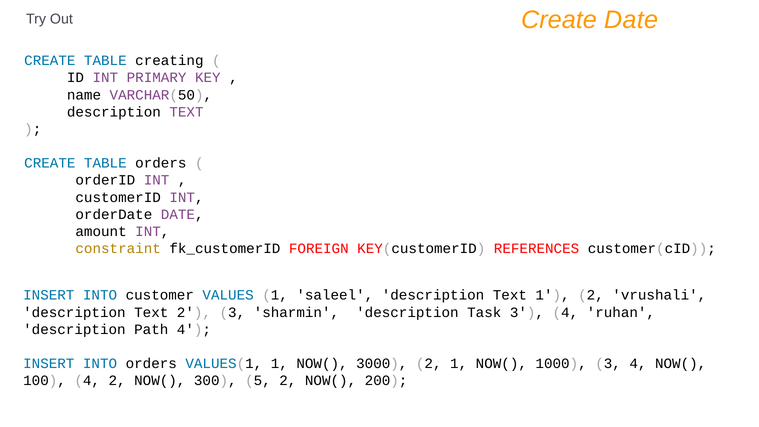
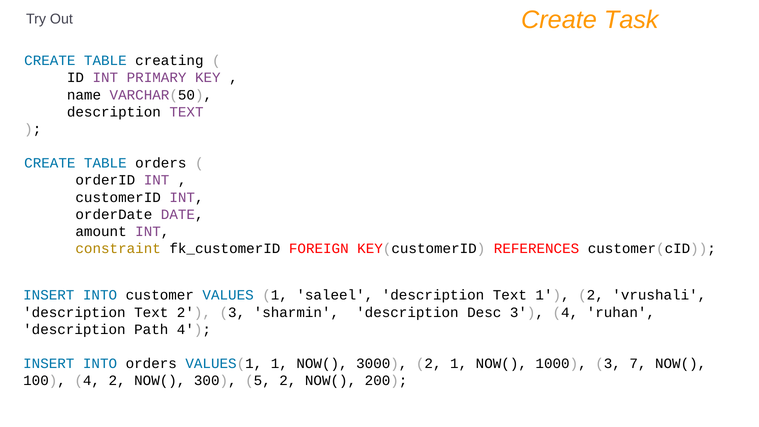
Create Date: Date -> Task
Task: Task -> Desc
1000 3 4: 4 -> 7
